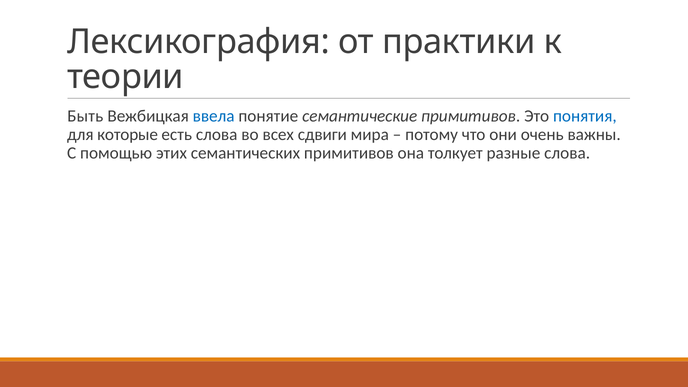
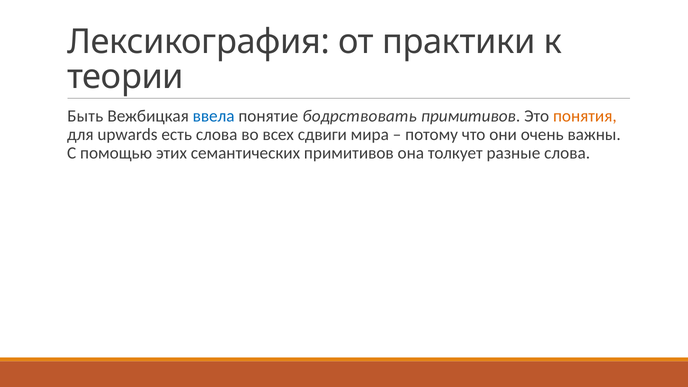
семантические: семантические -> бодрствовать
понятия colour: blue -> orange
которые: которые -> upwards
